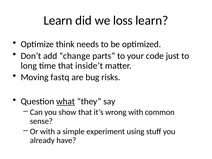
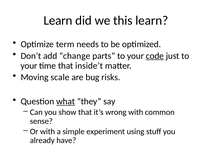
loss: loss -> this
think: think -> term
code underline: none -> present
long at (29, 66): long -> your
fastq: fastq -> scale
